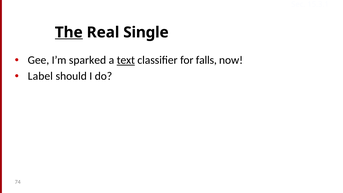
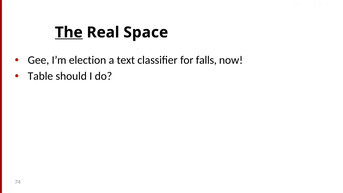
Single: Single -> Space
sparked: sparked -> election
text underline: present -> none
Label: Label -> Table
